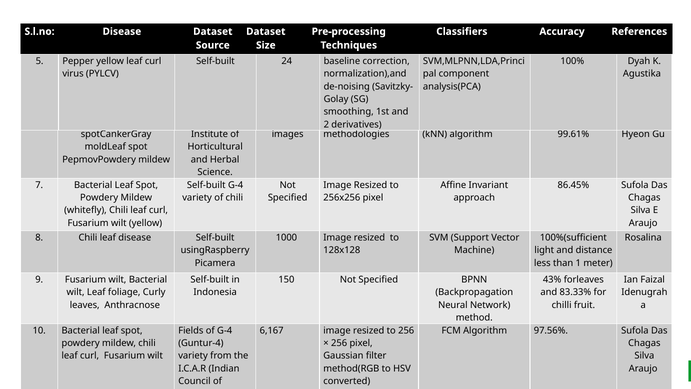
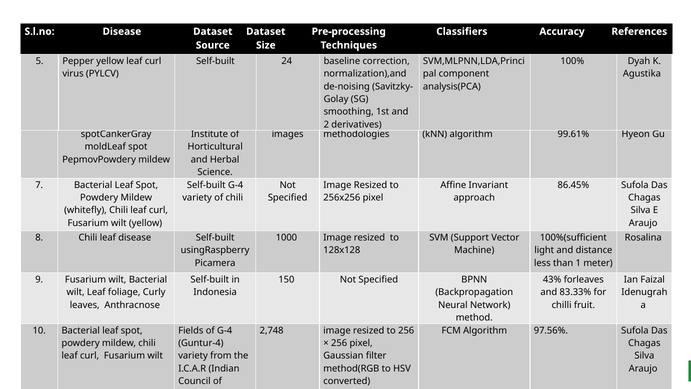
6,167: 6,167 -> 2,748
